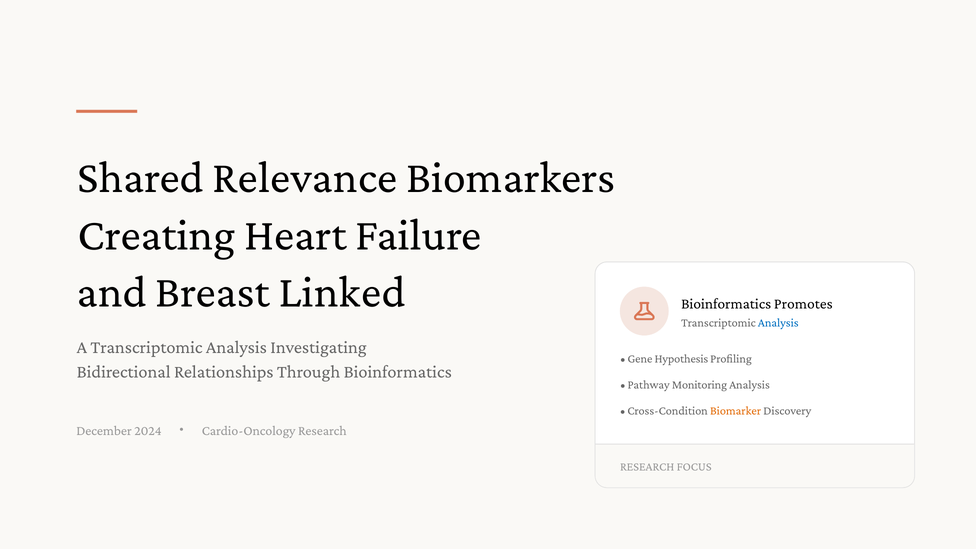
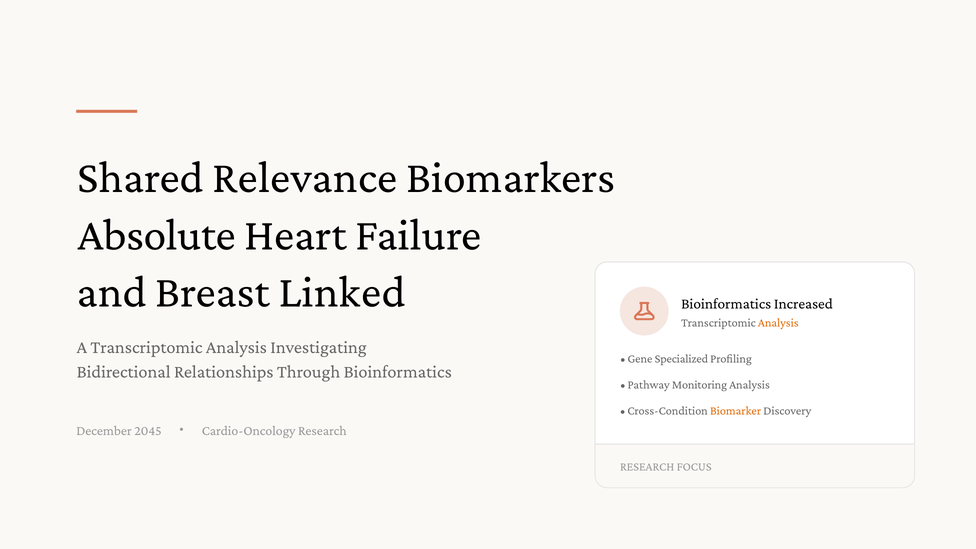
Creating: Creating -> Absolute
Promotes: Promotes -> Increased
Analysis at (778, 323) colour: blue -> orange
Hypothesis: Hypothesis -> Specialized
2024: 2024 -> 2045
